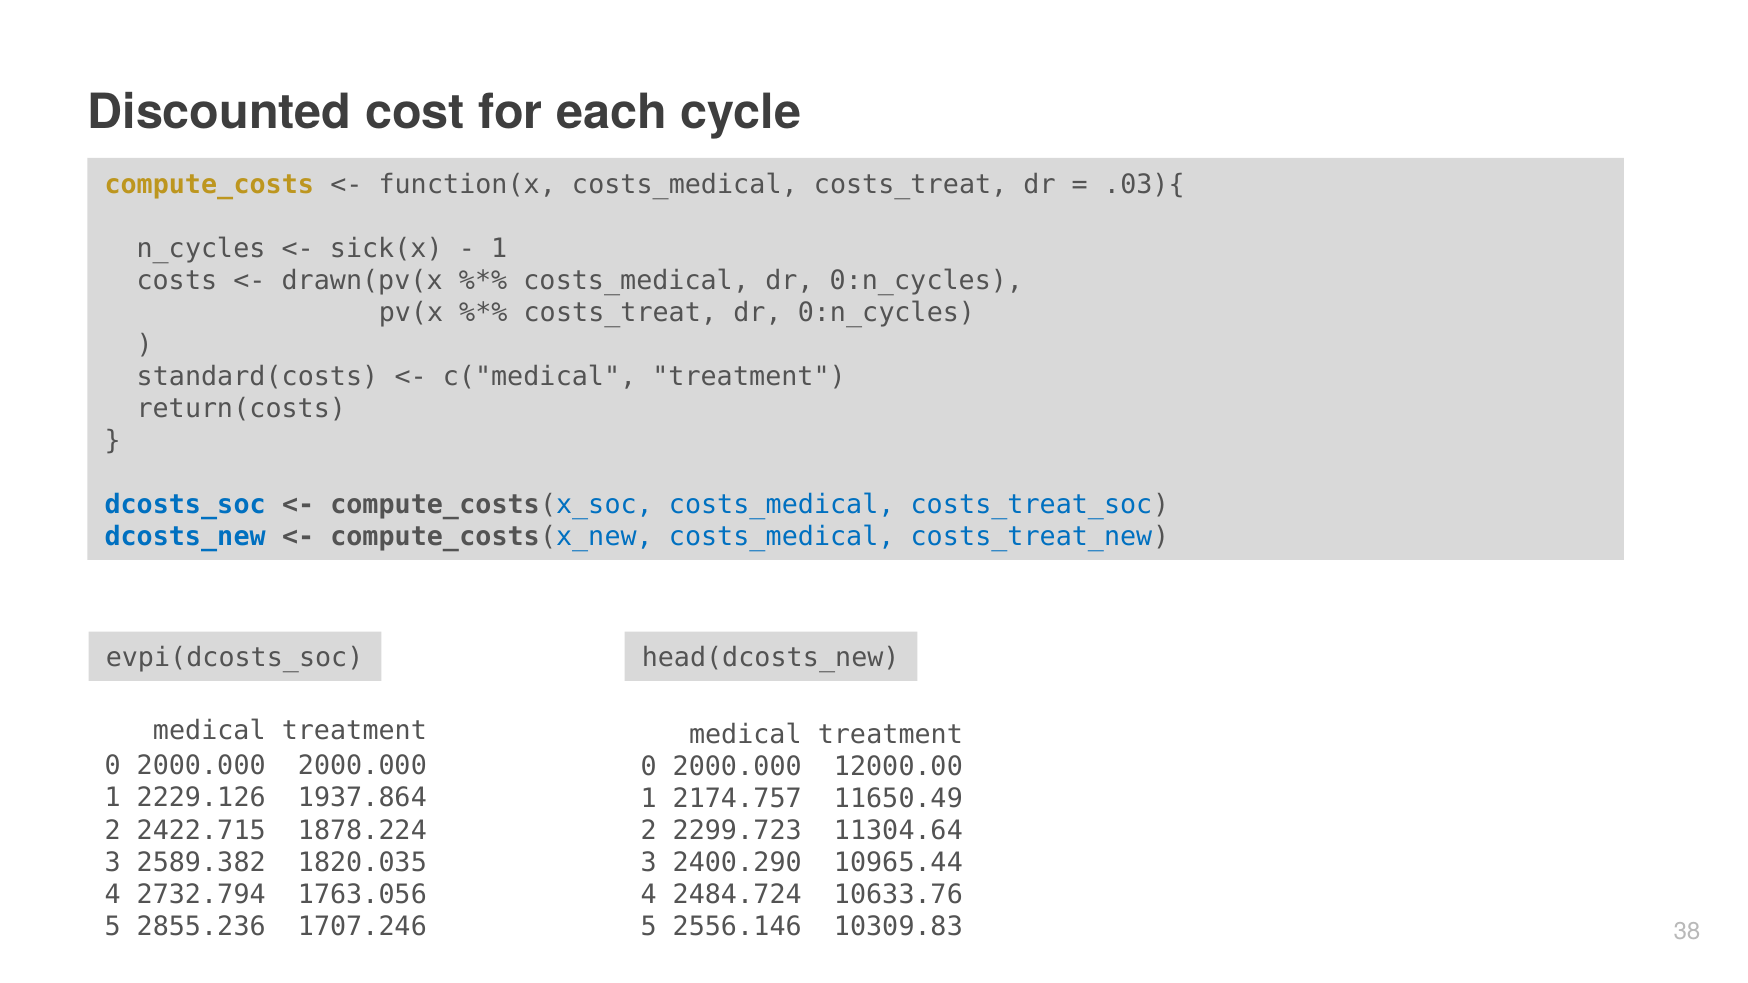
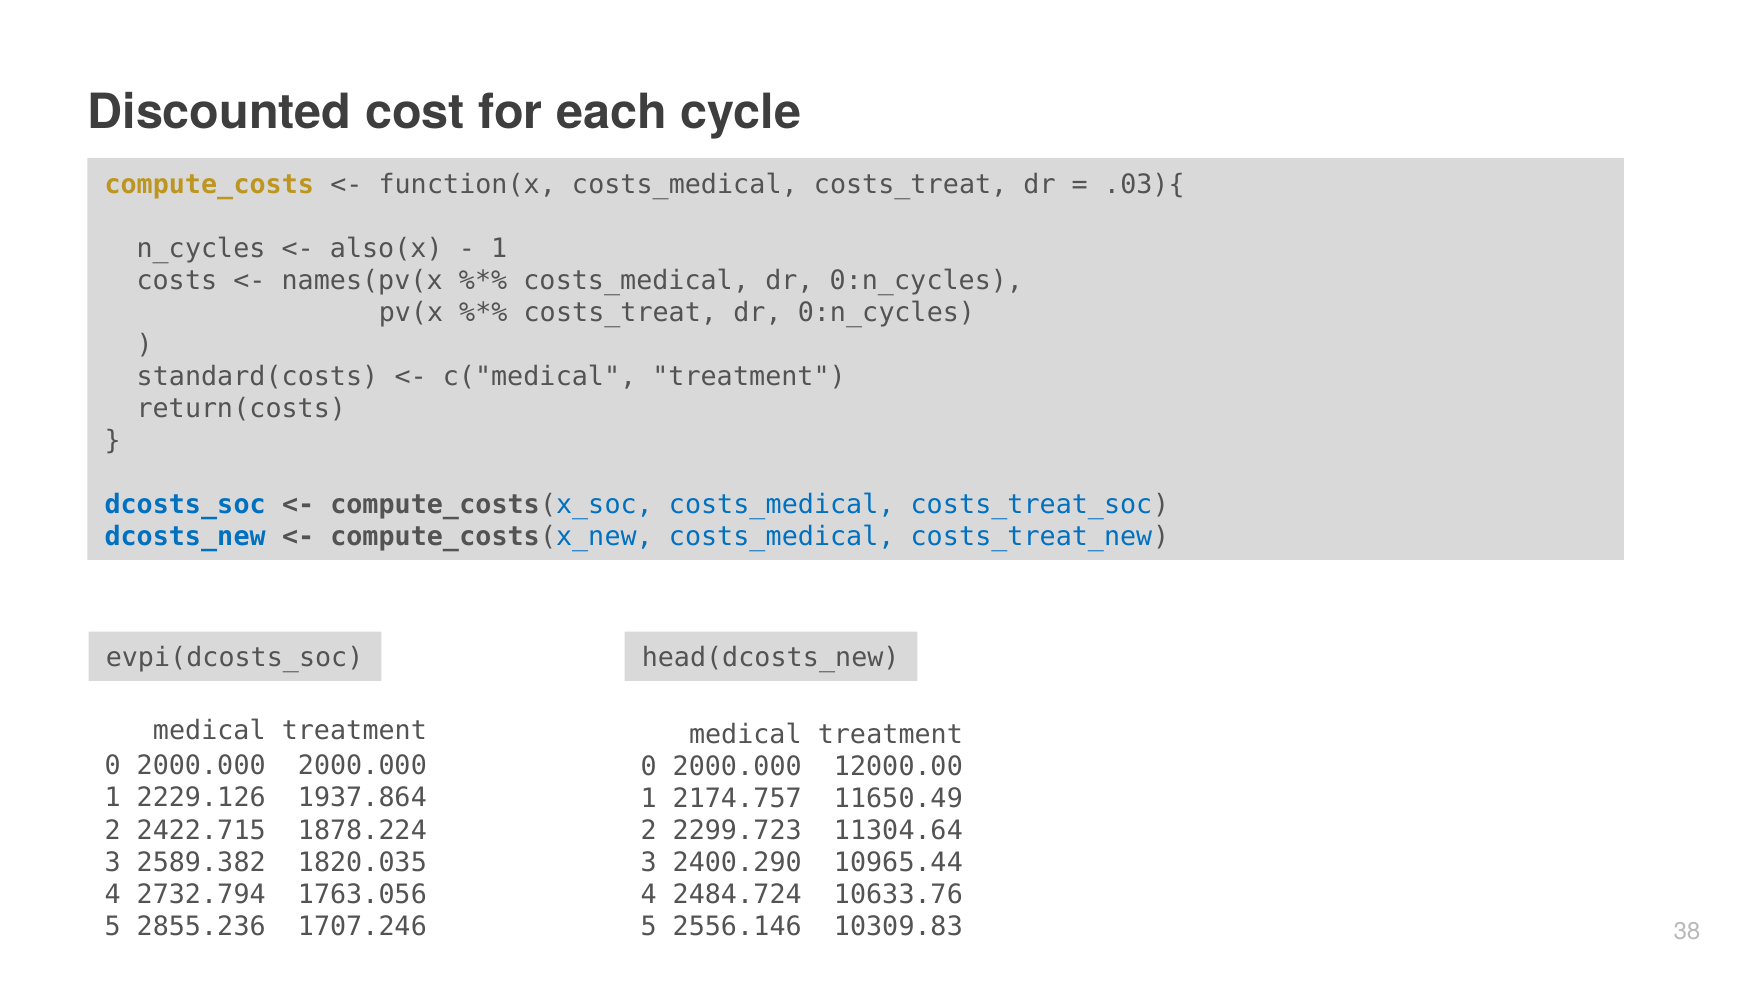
sick(x: sick(x -> also(x
drawn(pv(x: drawn(pv(x -> names(pv(x
